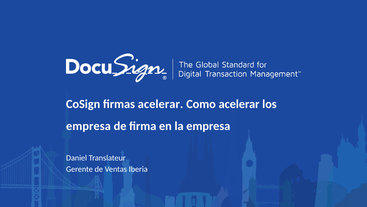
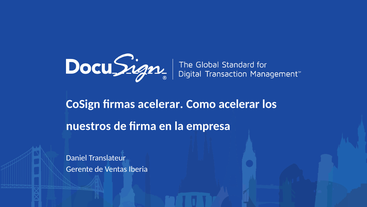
empresa at (88, 126): empresa -> nuestros
